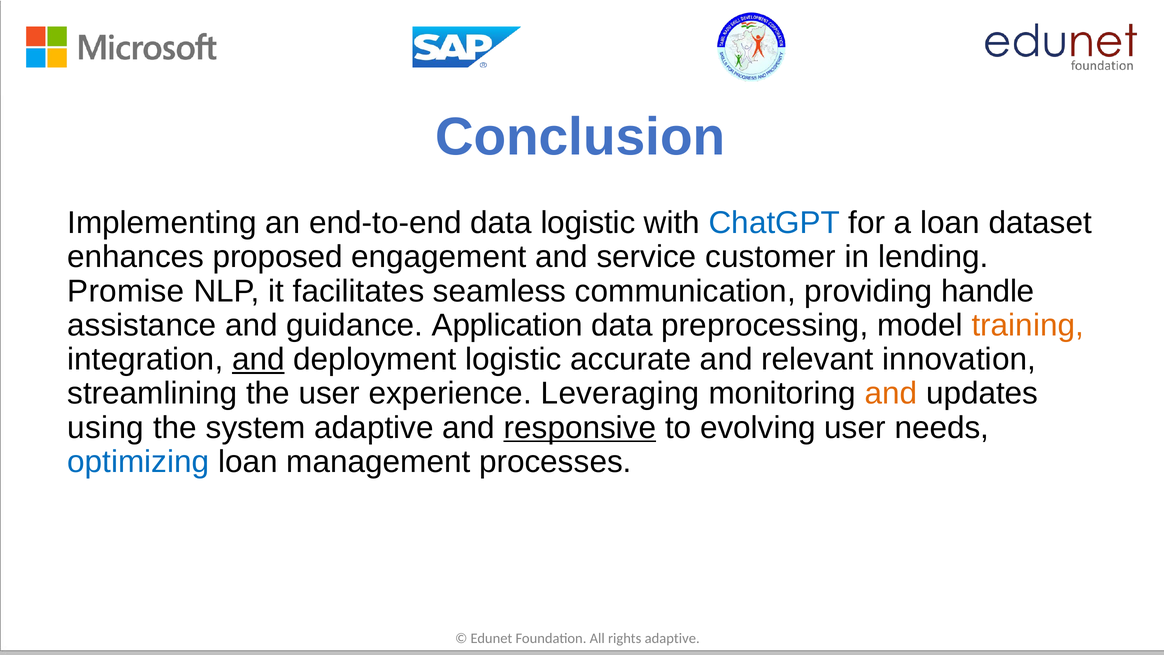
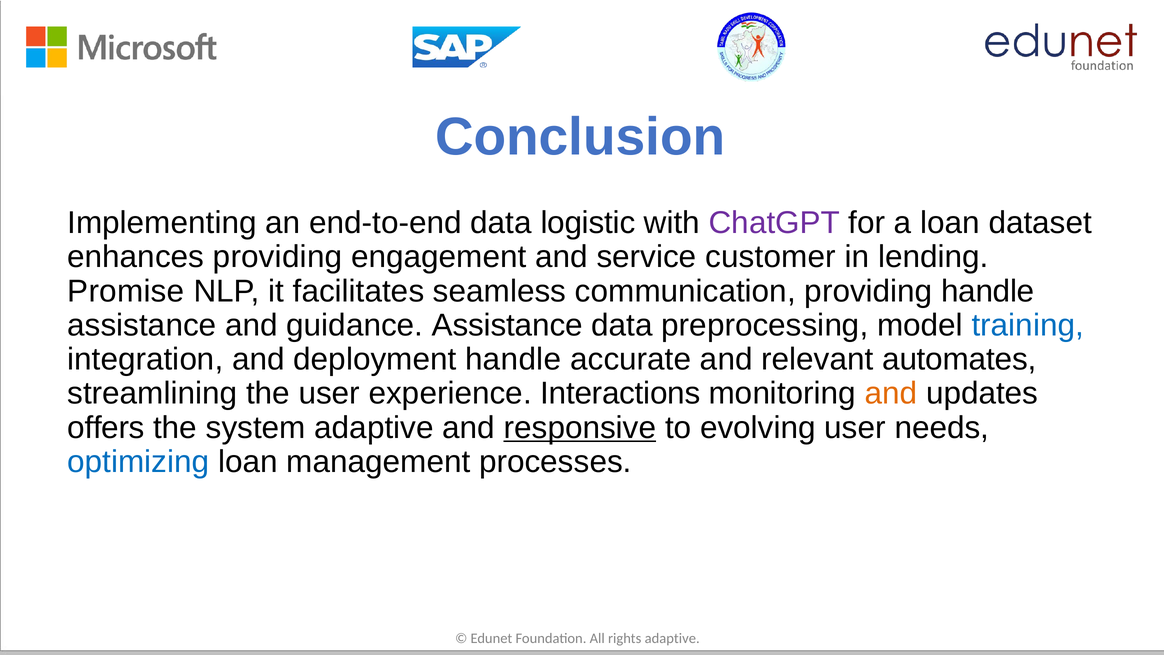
ChatGPT colour: blue -> purple
enhances proposed: proposed -> providing
guidance Application: Application -> Assistance
training colour: orange -> blue
and at (258, 359) underline: present -> none
deployment logistic: logistic -> handle
innovation: innovation -> automates
Leveraging: Leveraging -> Interactions
using: using -> offers
